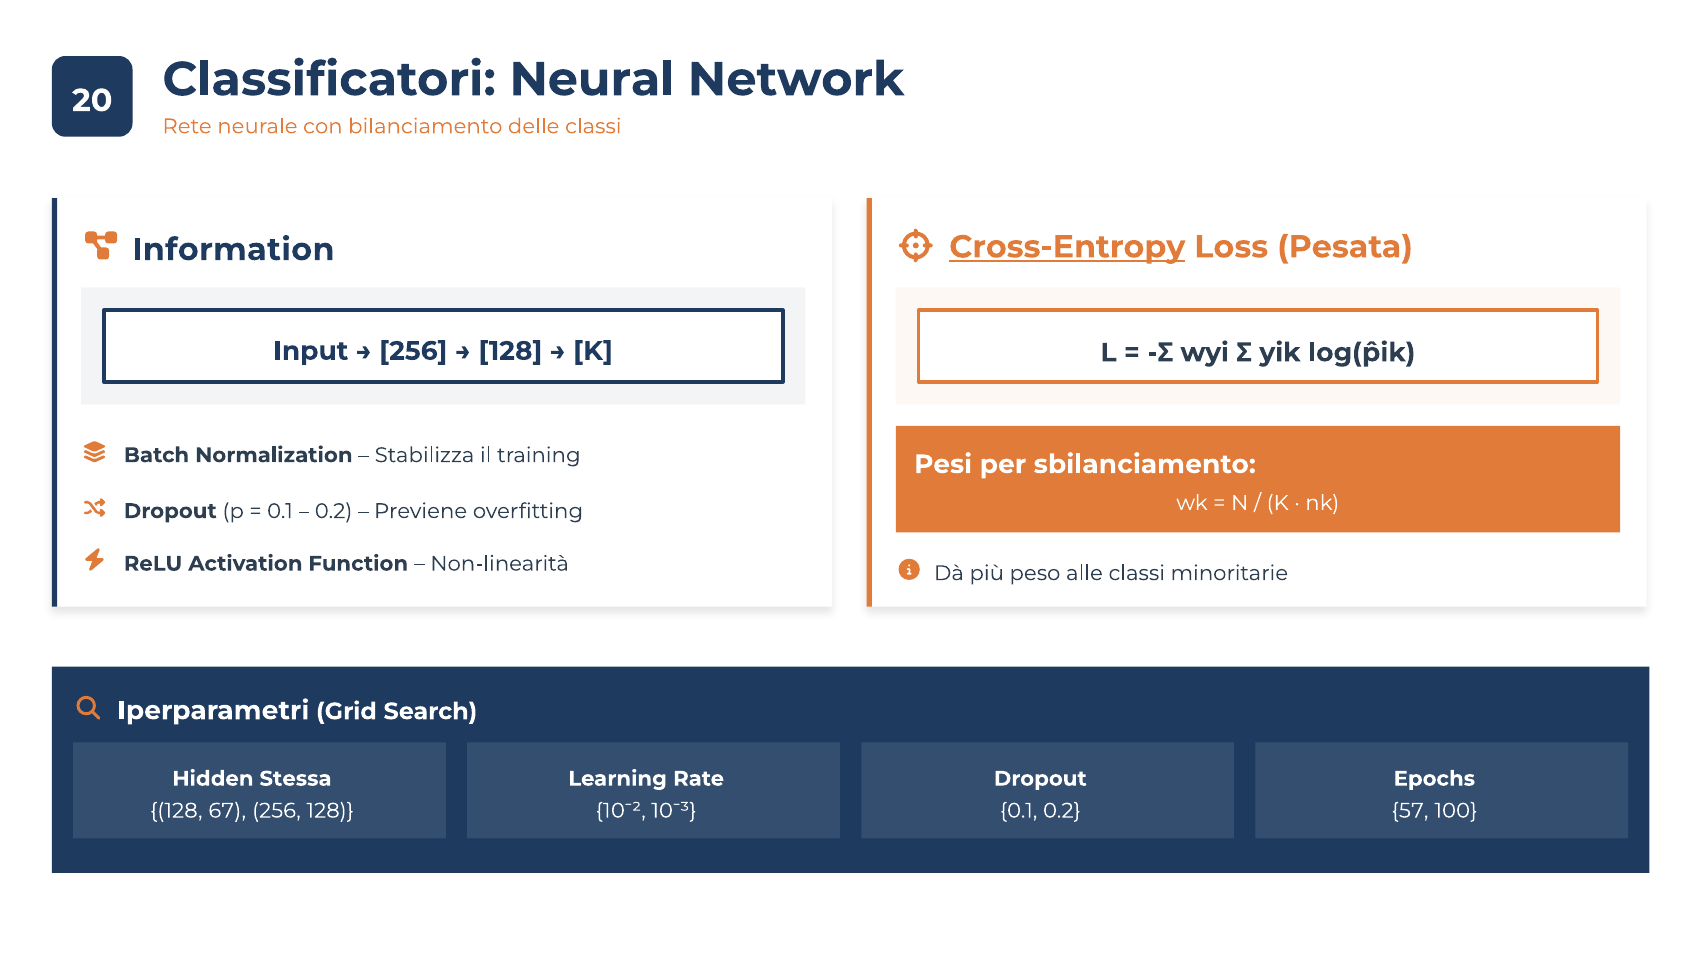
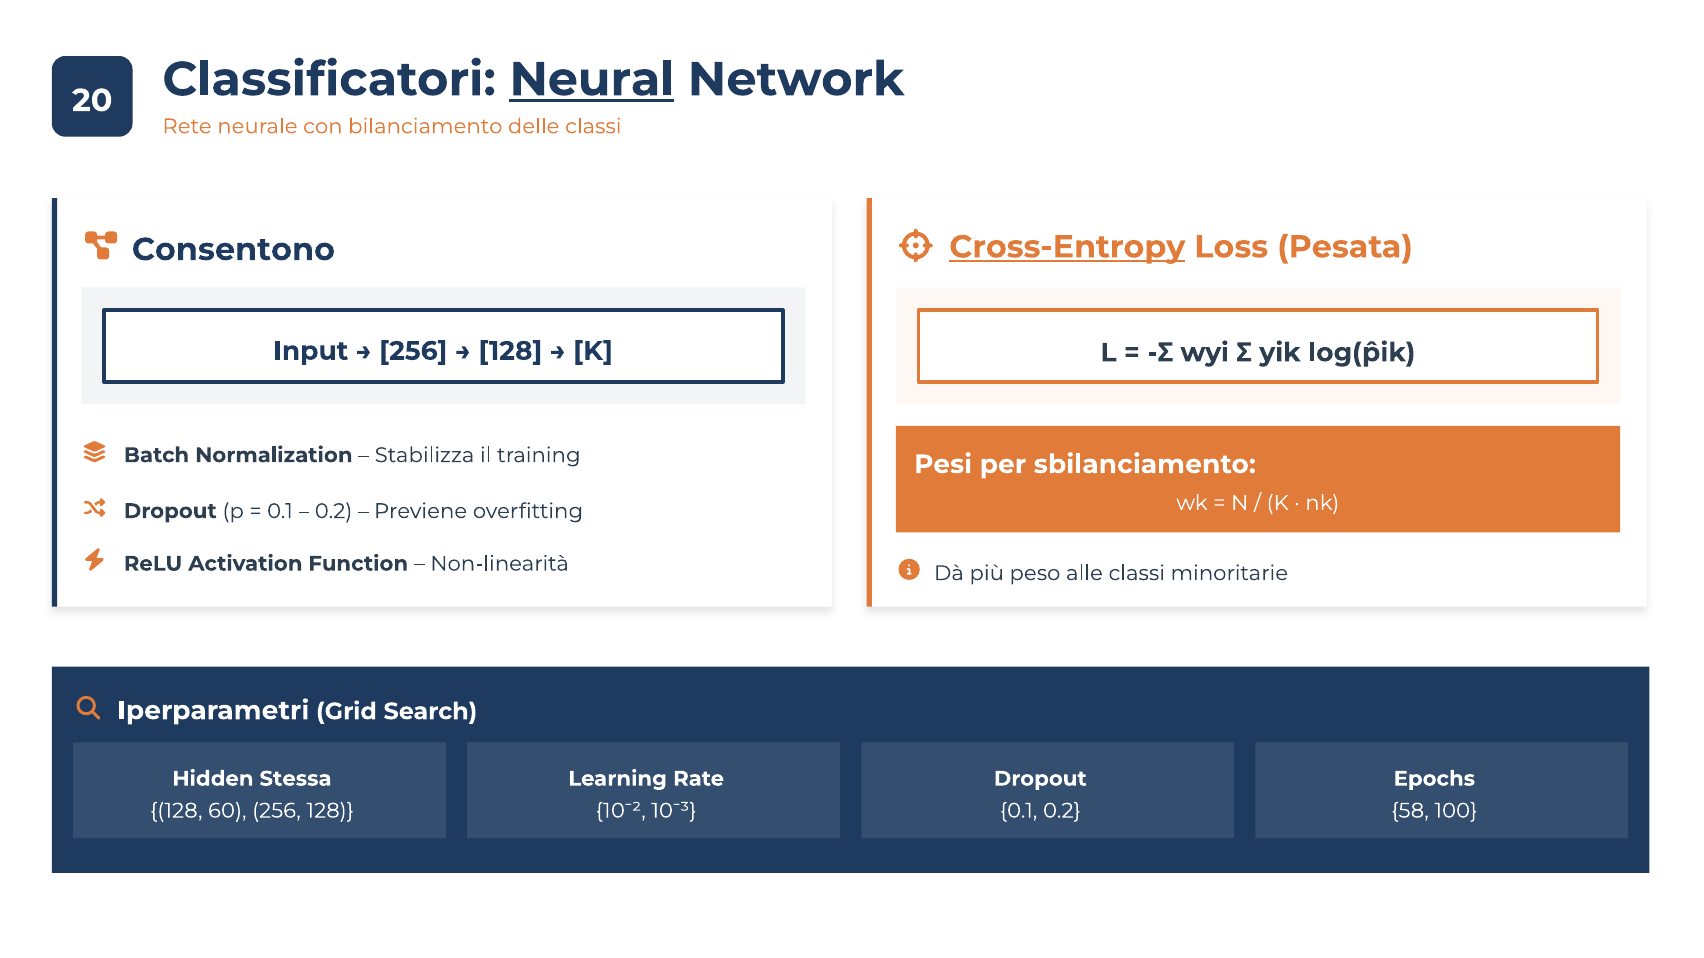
Neural underline: none -> present
Information: Information -> Consentono
67: 67 -> 60
57: 57 -> 58
